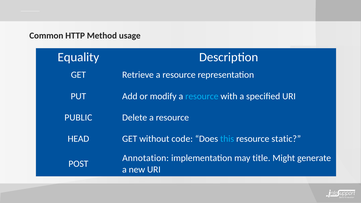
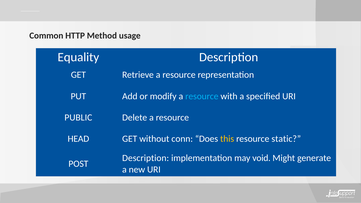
code: code -> conn
this colour: light blue -> yellow
Annotation at (146, 158): Annotation -> Description
title: title -> void
